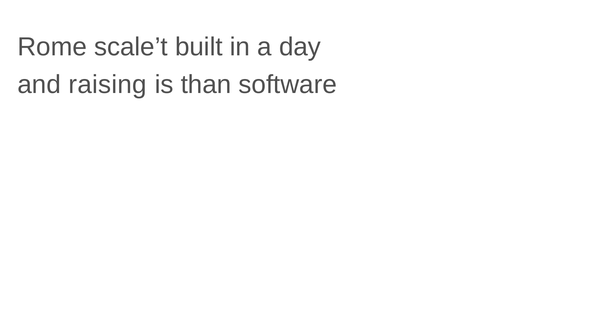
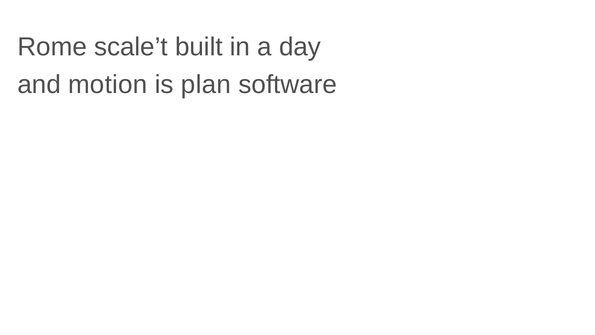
raising: raising -> motion
than: than -> plan
